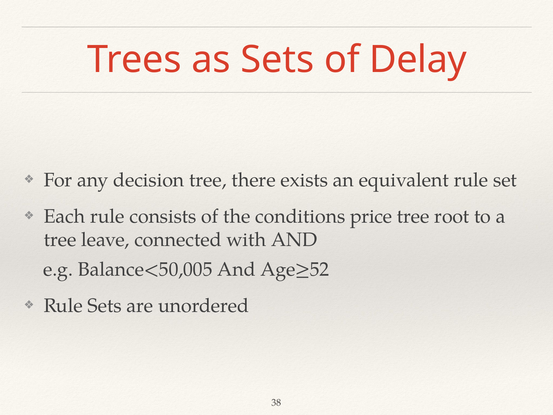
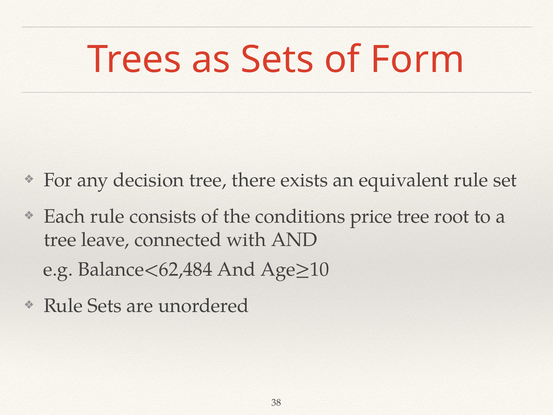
Delay: Delay -> Form
Balance<50,005: Balance<50,005 -> Balance<62,484
Age≥52: Age≥52 -> Age≥10
